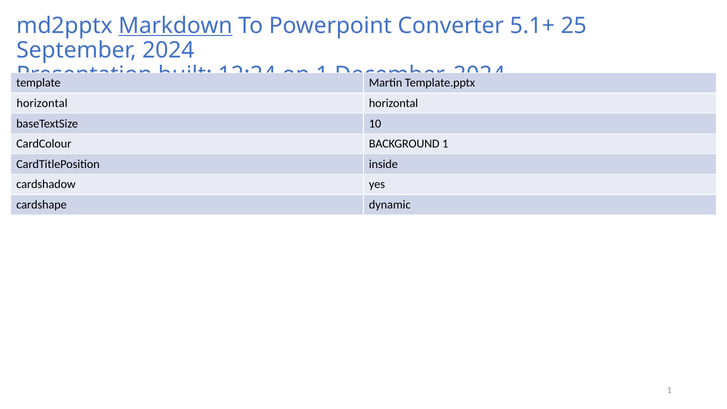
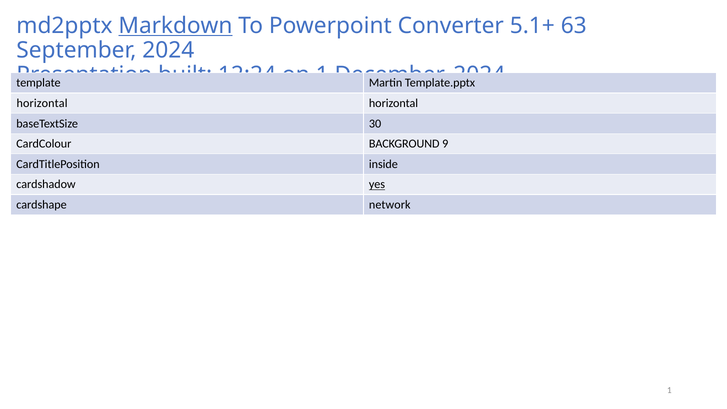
25: 25 -> 63
10: 10 -> 30
BACKGROUND 1: 1 -> 9
yes underline: none -> present
dynamic: dynamic -> network
